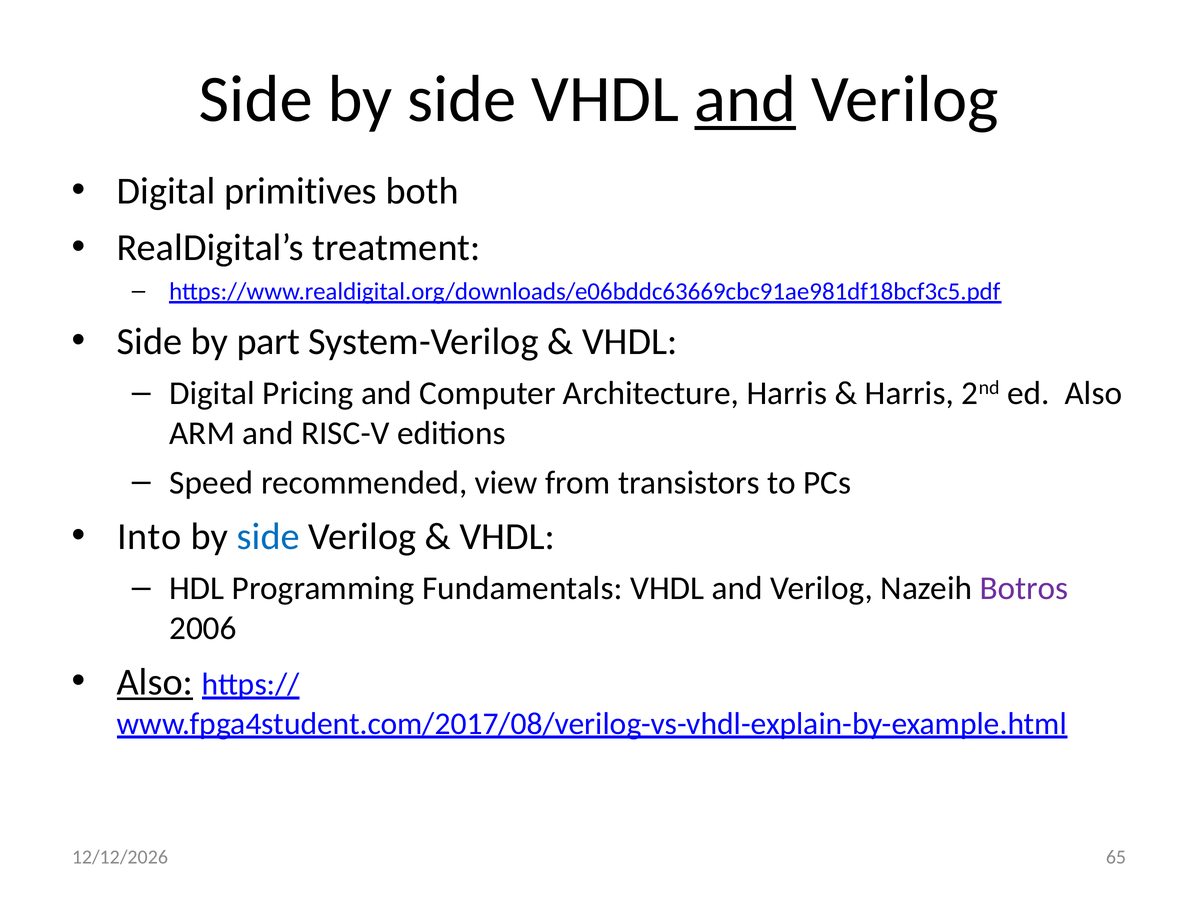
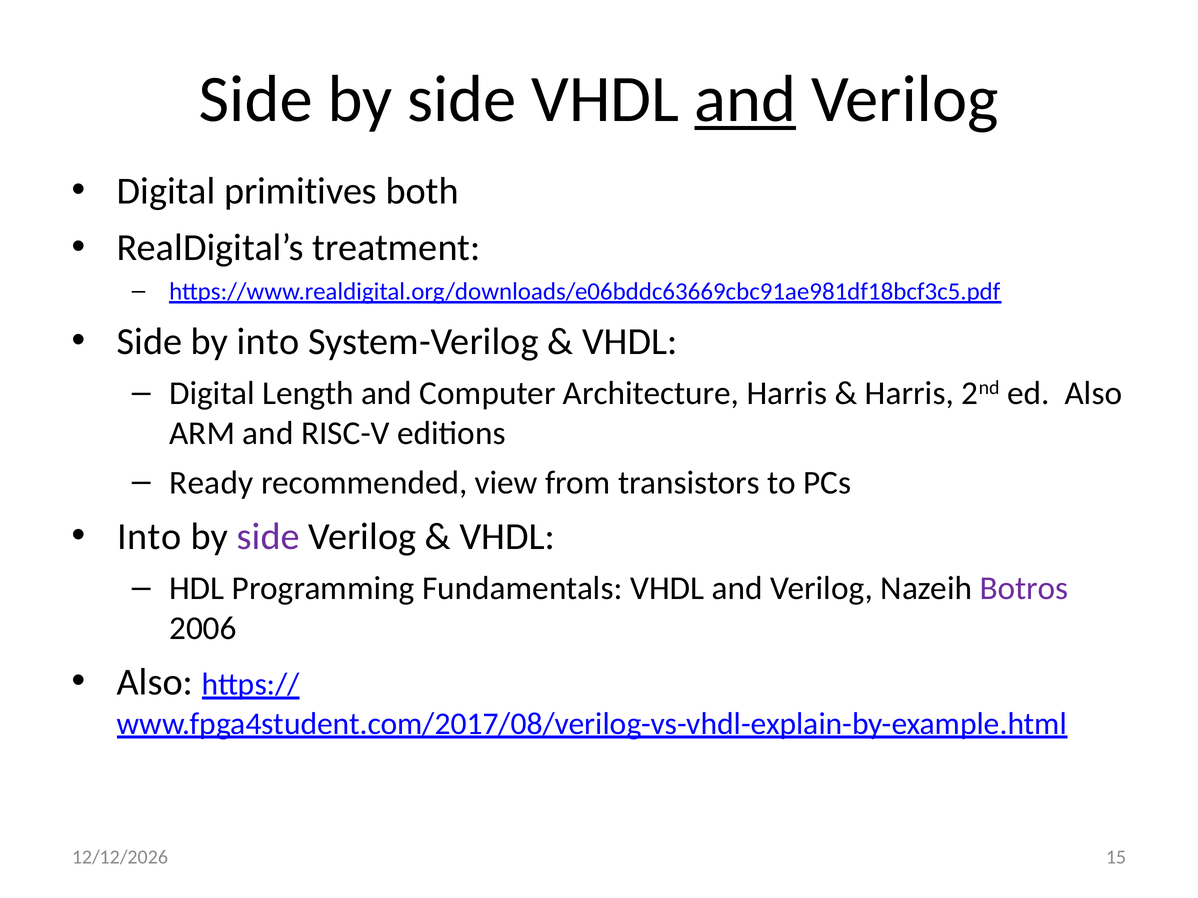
by part: part -> into
Pricing: Pricing -> Length
Speed: Speed -> Ready
side at (268, 537) colour: blue -> purple
Also at (155, 683) underline: present -> none
65: 65 -> 15
